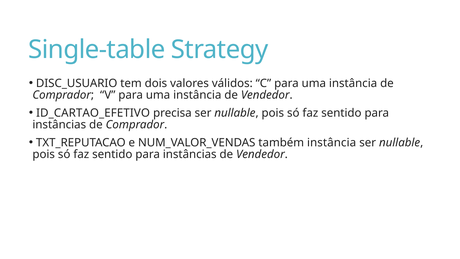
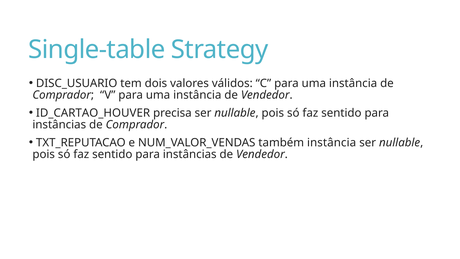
ID_CARTAO_EFETIVO: ID_CARTAO_EFETIVO -> ID_CARTAO_HOUVER
